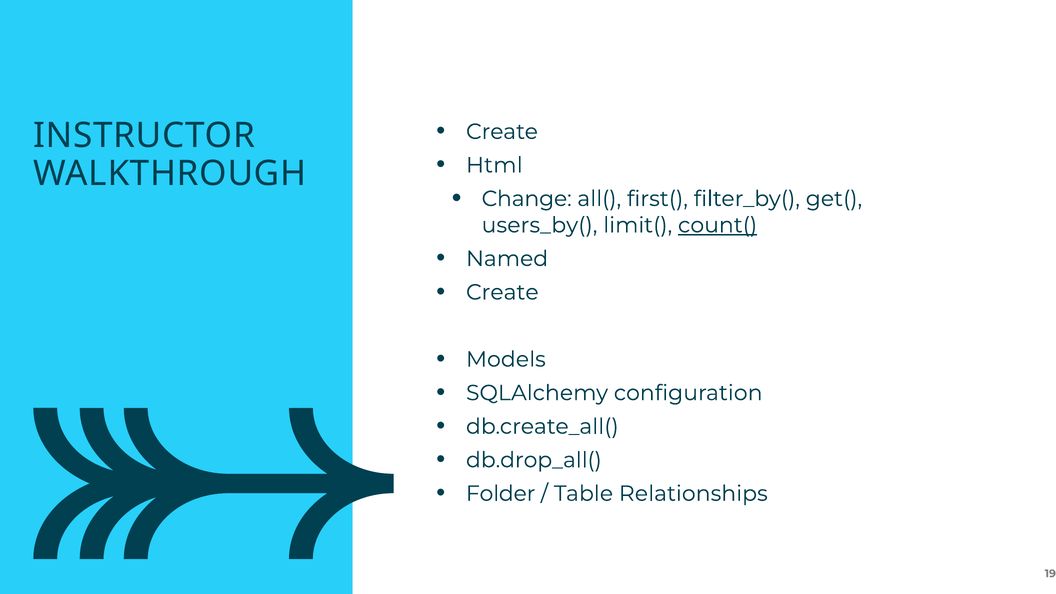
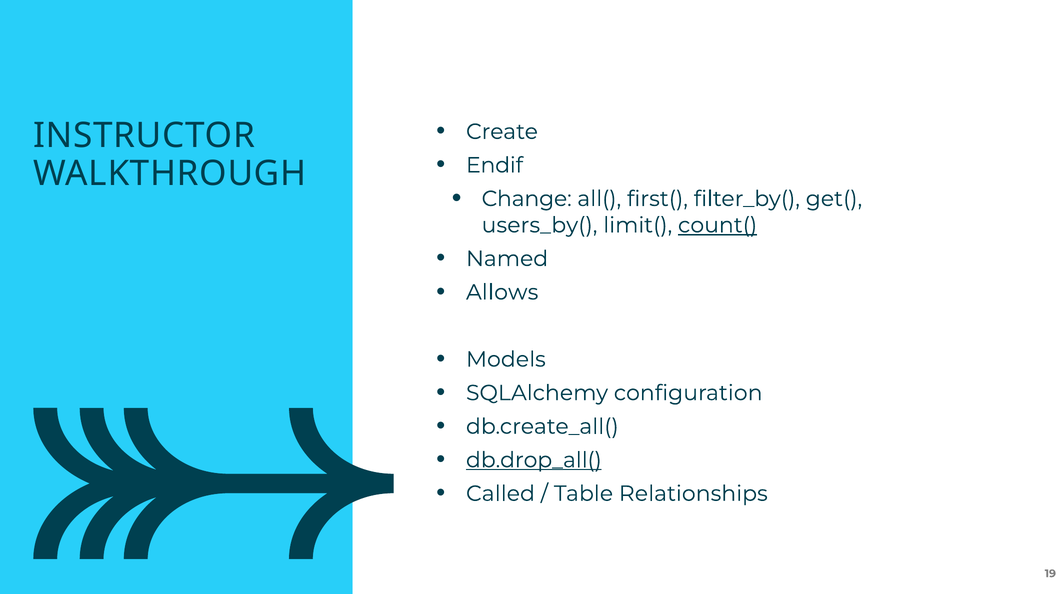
Html: Html -> Endif
Create at (502, 292): Create -> Allows
db.drop_all( underline: none -> present
Folder: Folder -> Called
